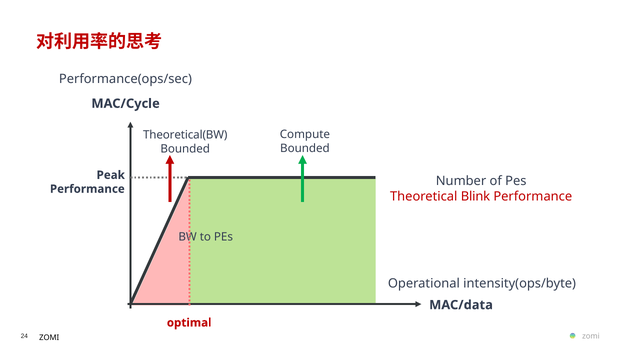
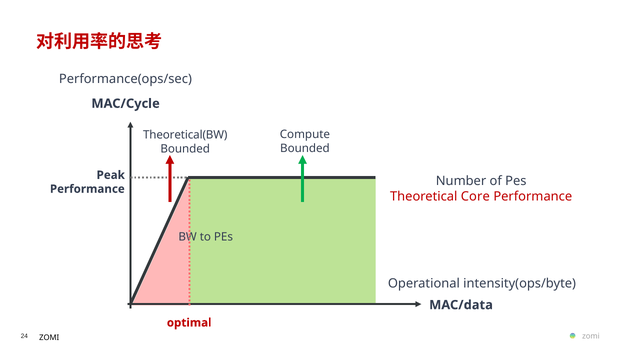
Blink: Blink -> Core
